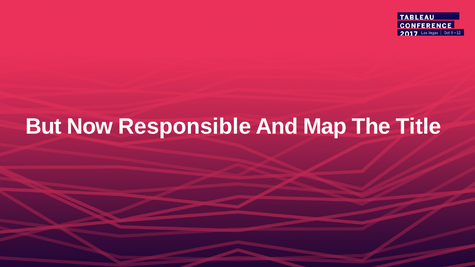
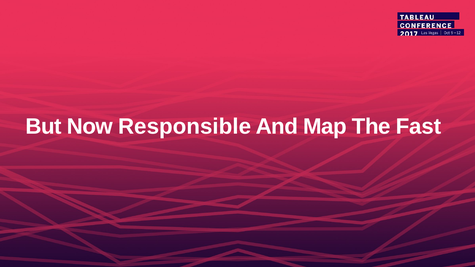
Title: Title -> Fast
